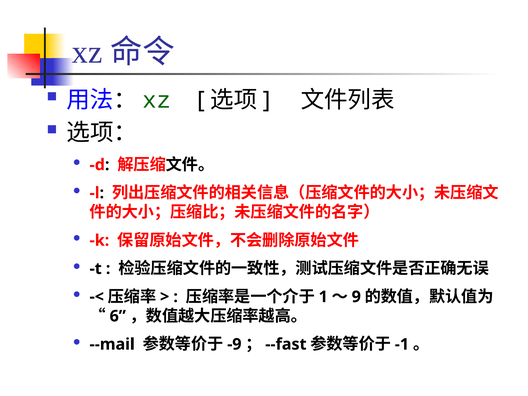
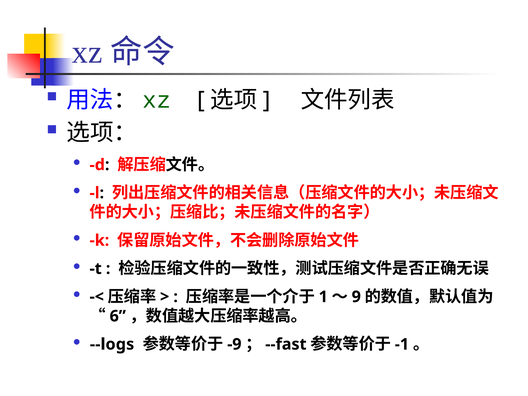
--mail: --mail -> --logs
